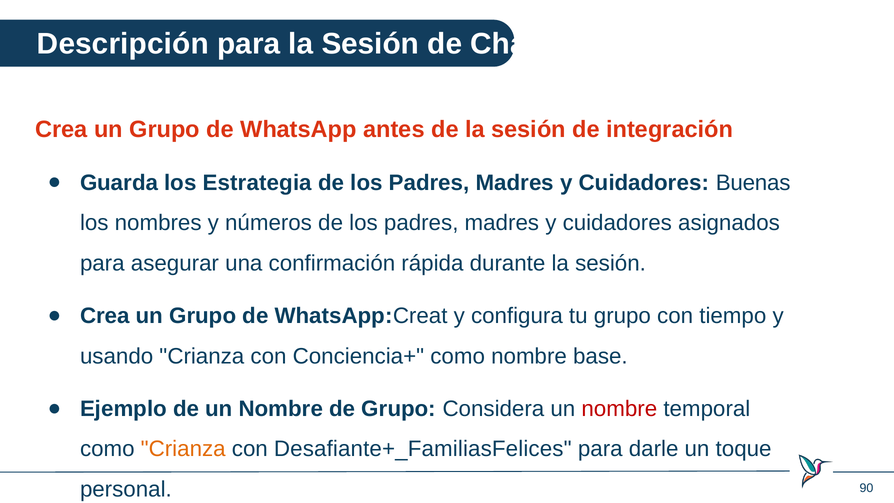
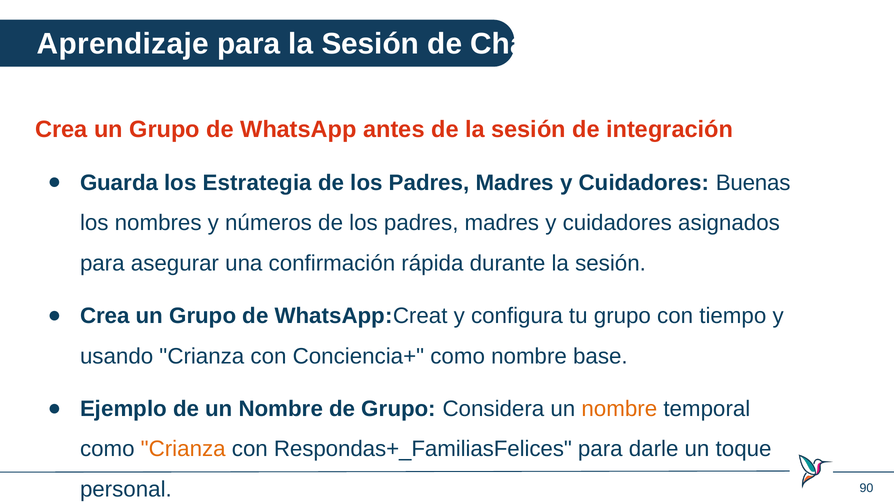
Descripción: Descripción -> Aprendizaje
nombre at (619, 409) colour: red -> orange
Desafiante+_FamiliasFelices: Desafiante+_FamiliasFelices -> Respondas+_FamiliasFelices
